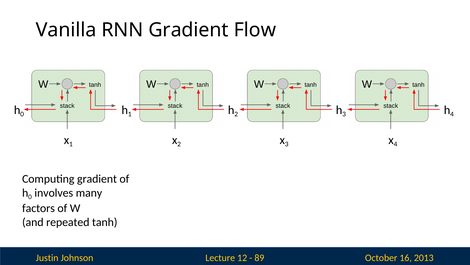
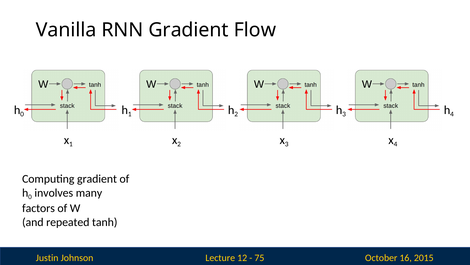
89: 89 -> 75
2013: 2013 -> 2015
